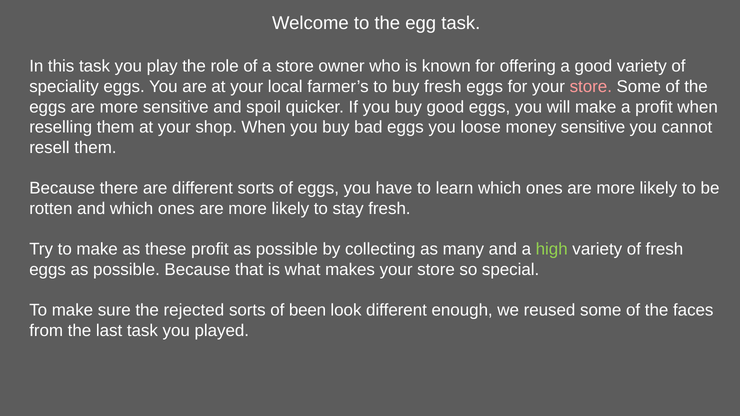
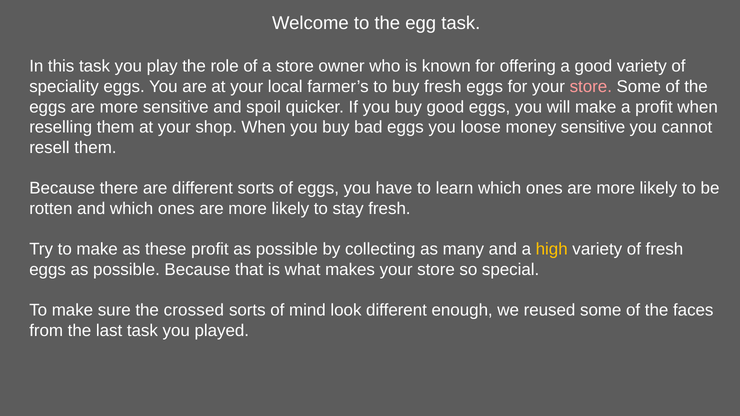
high colour: light green -> yellow
rejected: rejected -> crossed
been: been -> mind
